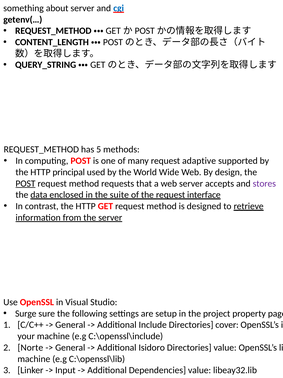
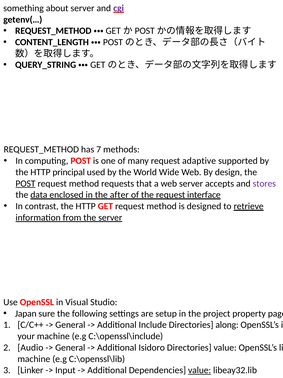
cgi colour: blue -> purple
5: 5 -> 7
suite: suite -> after
Surge: Surge -> Japan
cover: cover -> along
Norte: Norte -> Audio
value at (200, 370) underline: none -> present
